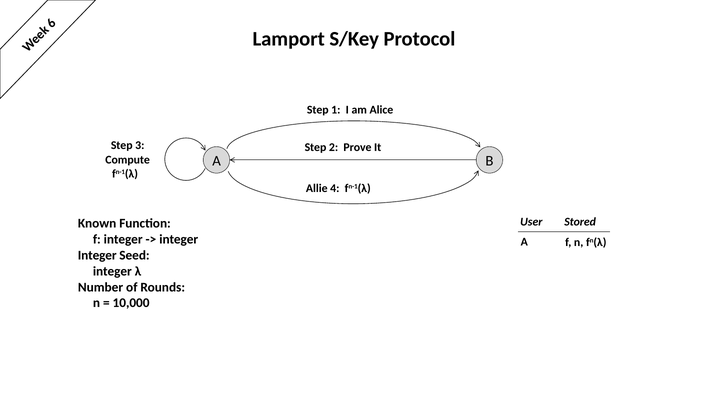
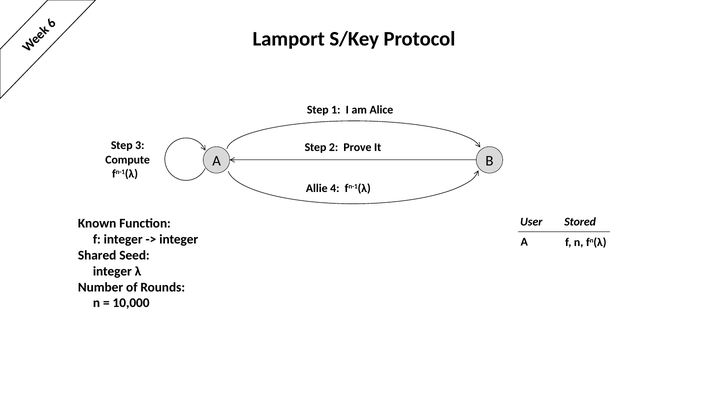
Integer at (97, 255): Integer -> Shared
